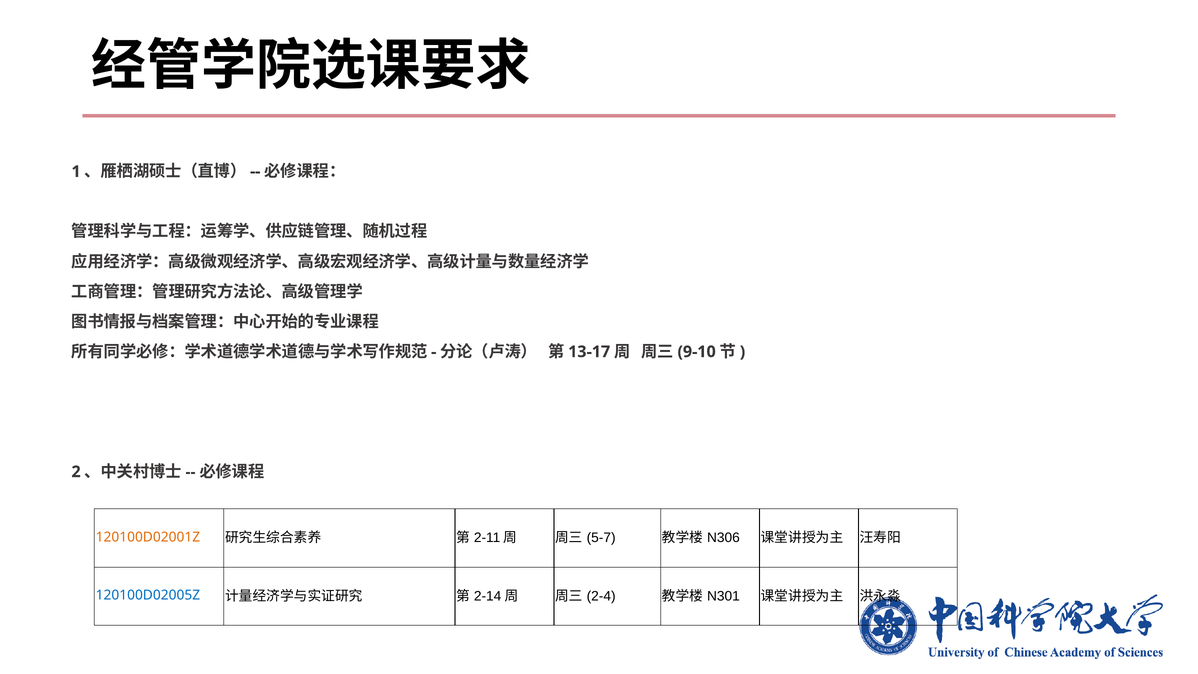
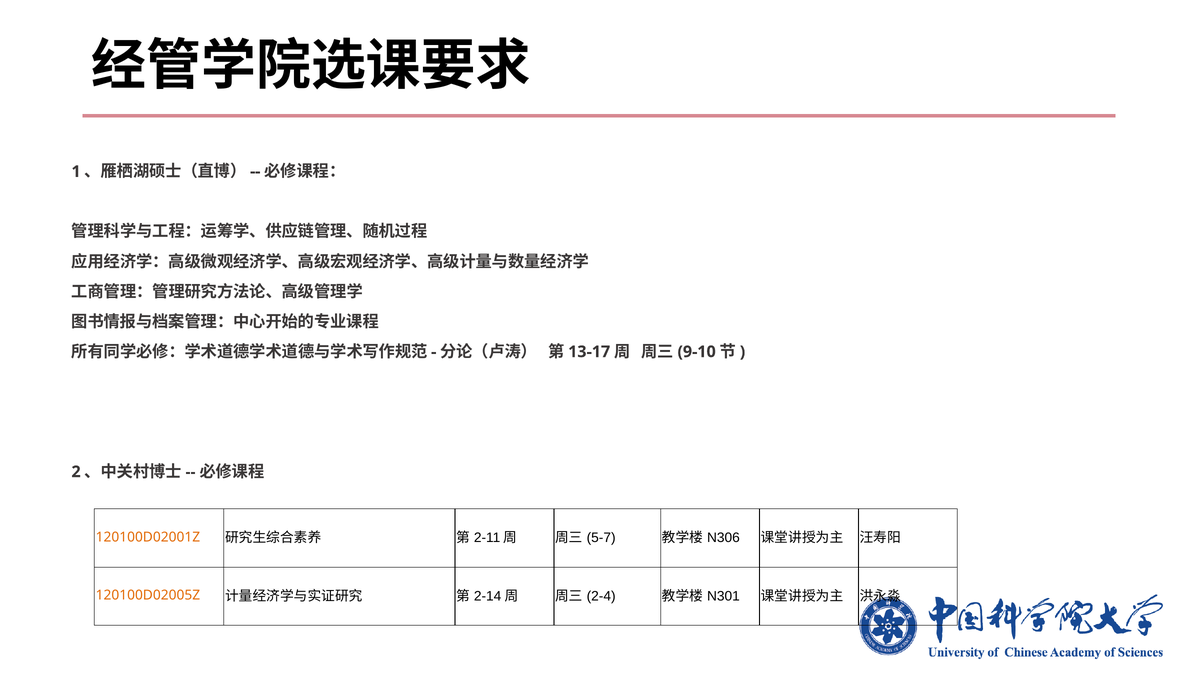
120100D02005Z colour: blue -> orange
